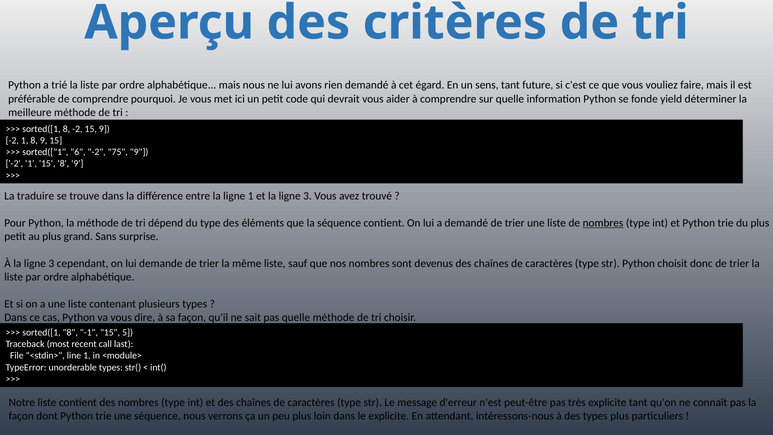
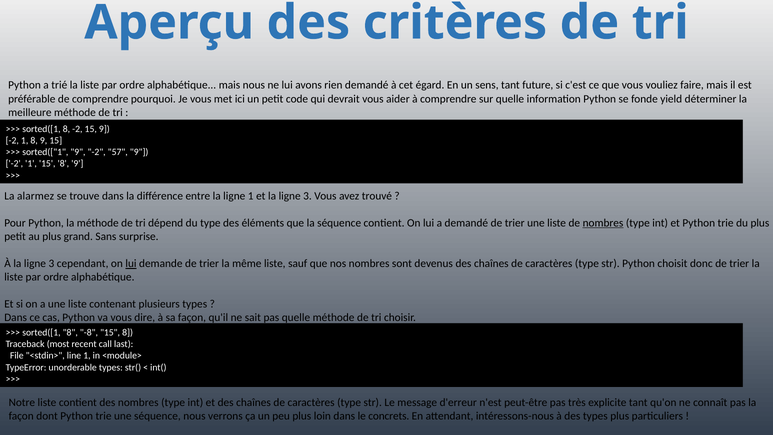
sorted(["1 6: 6 -> 9
75: 75 -> 57
traduire: traduire -> alarmez
lui at (131, 263) underline: none -> present
-1: -1 -> -8
5 at (128, 332): 5 -> 8
le explicite: explicite -> concrets
